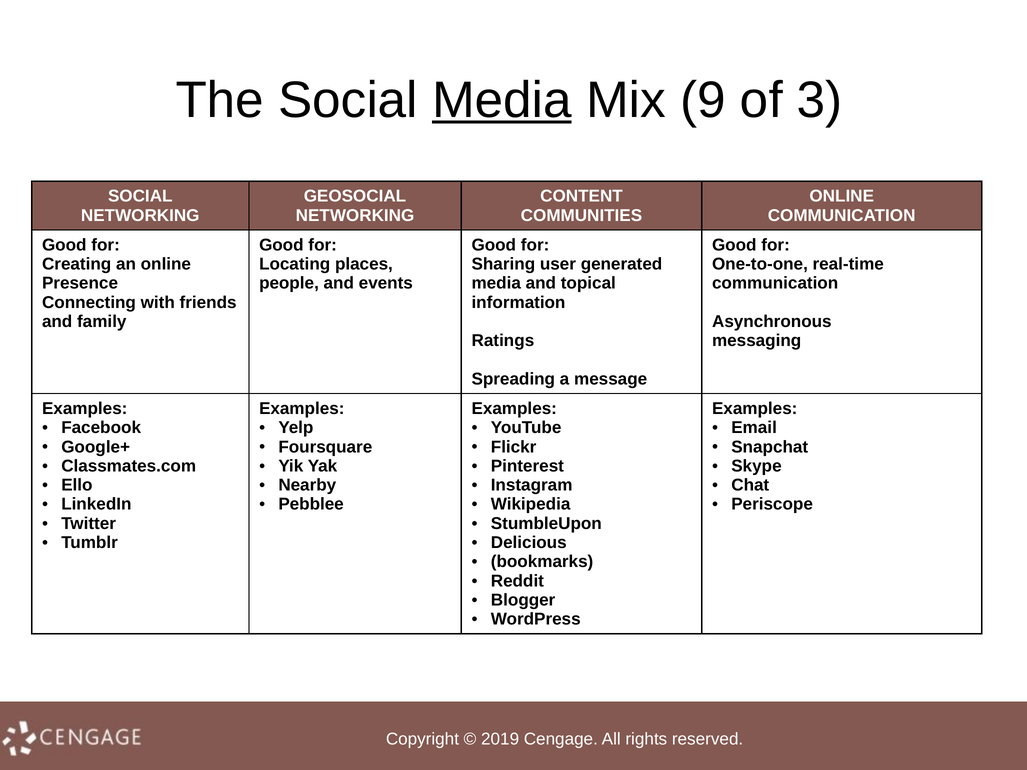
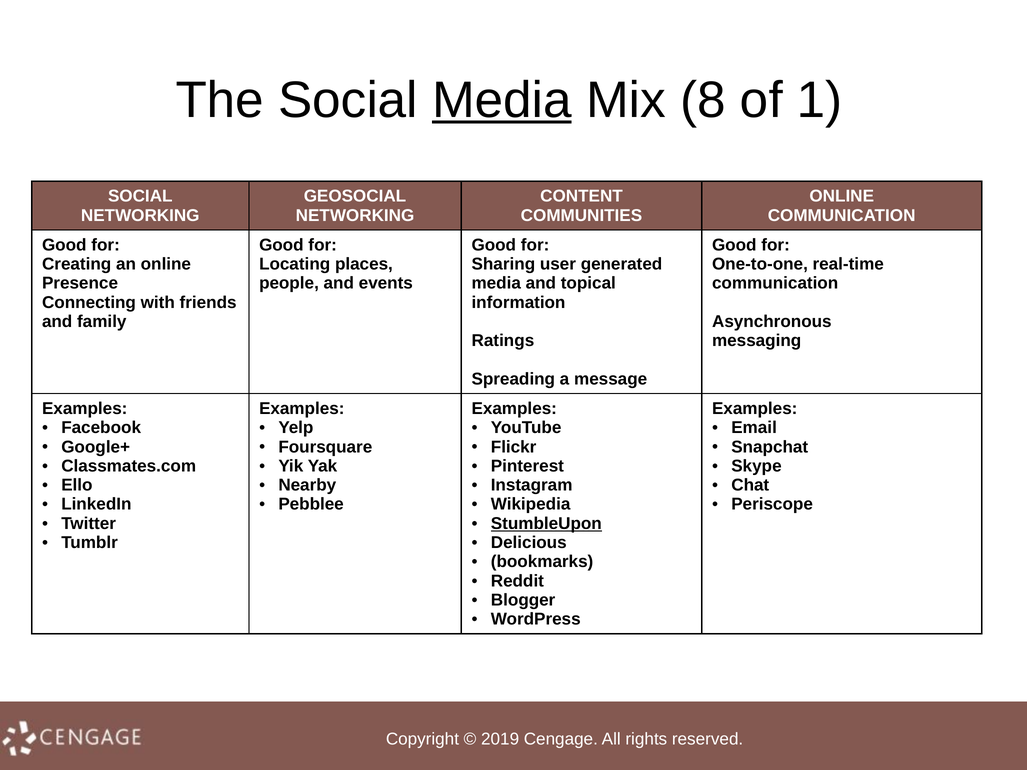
9: 9 -> 8
3: 3 -> 1
StumbleUpon underline: none -> present
